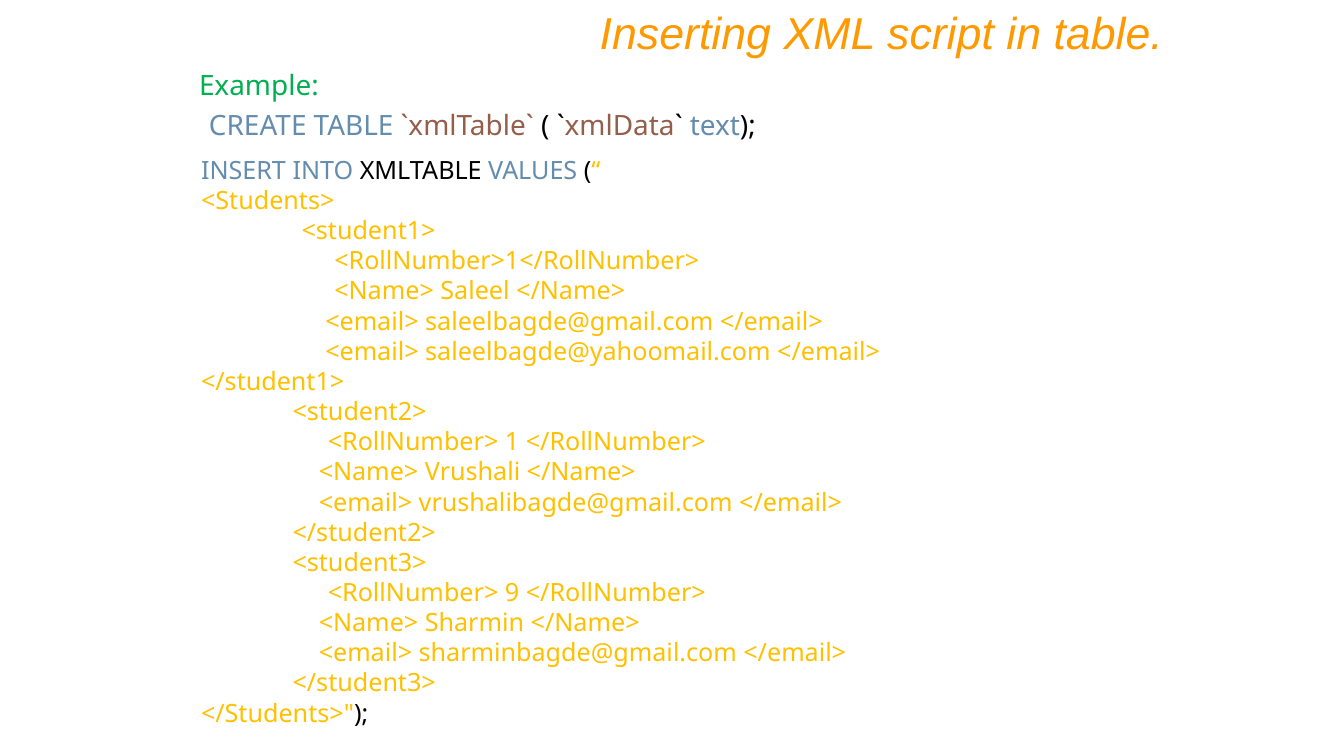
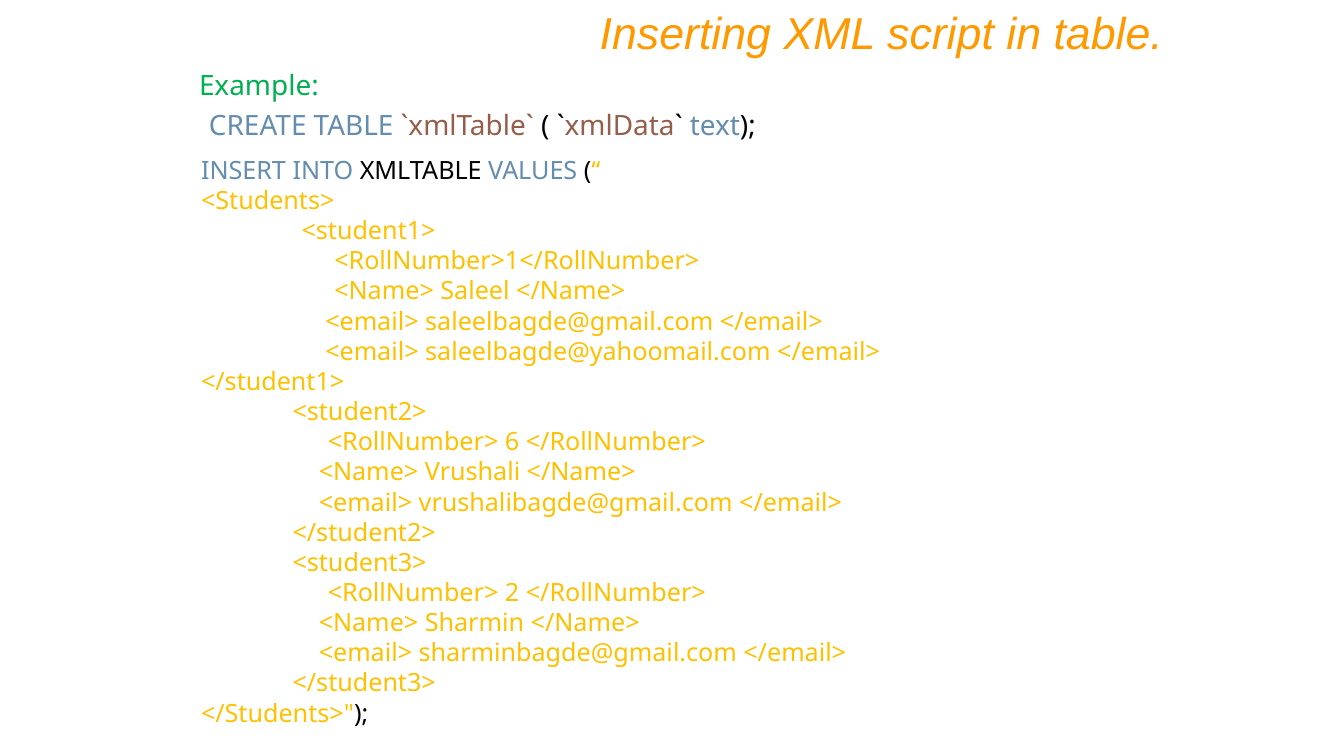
1: 1 -> 6
9: 9 -> 2
